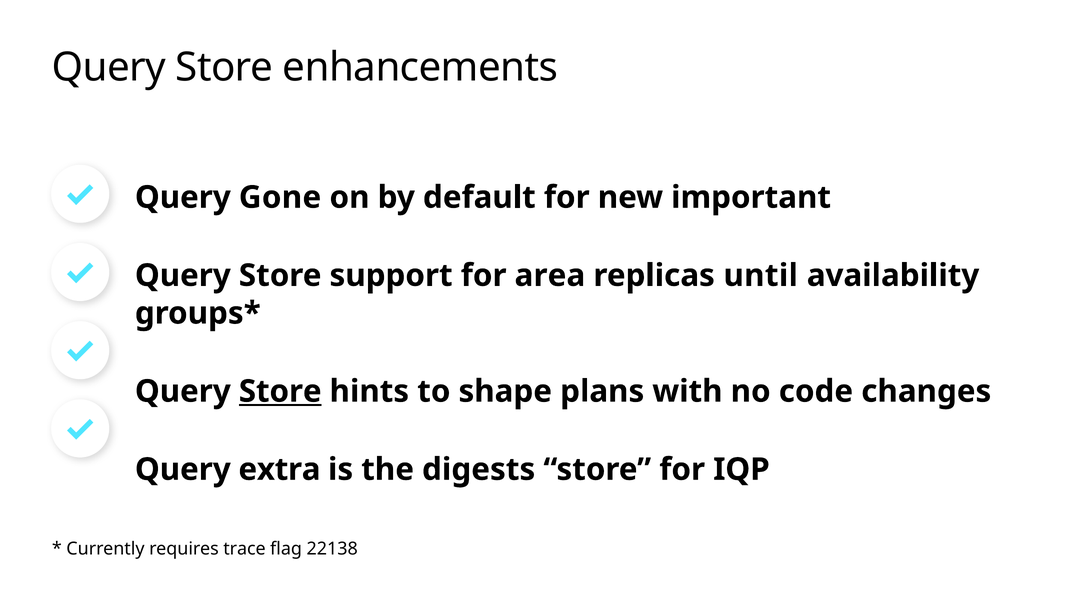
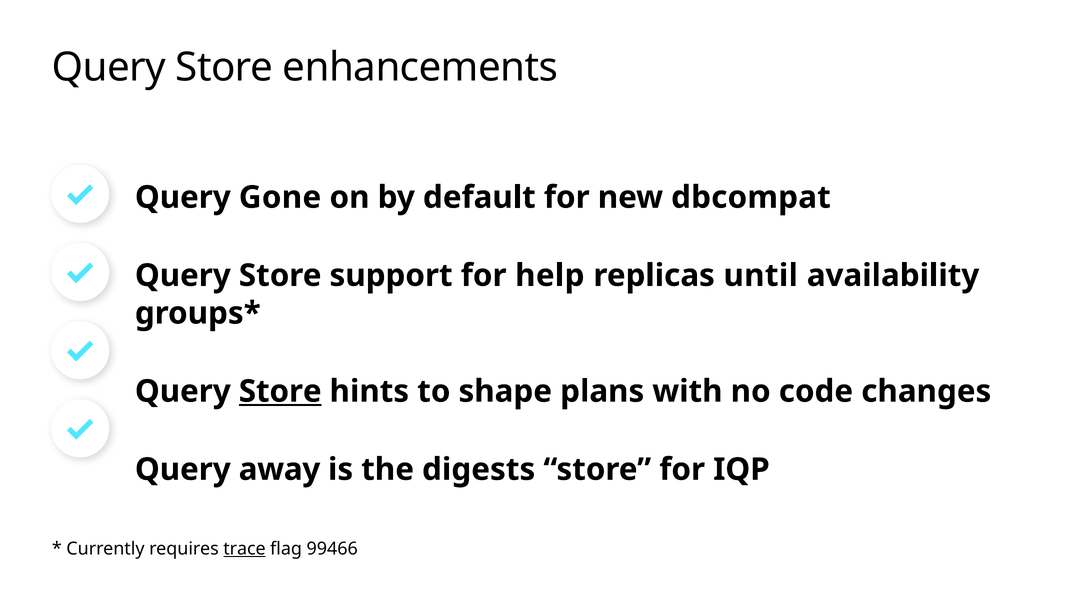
important: important -> dbcompat
area: area -> help
extra: extra -> away
trace underline: none -> present
22138: 22138 -> 99466
